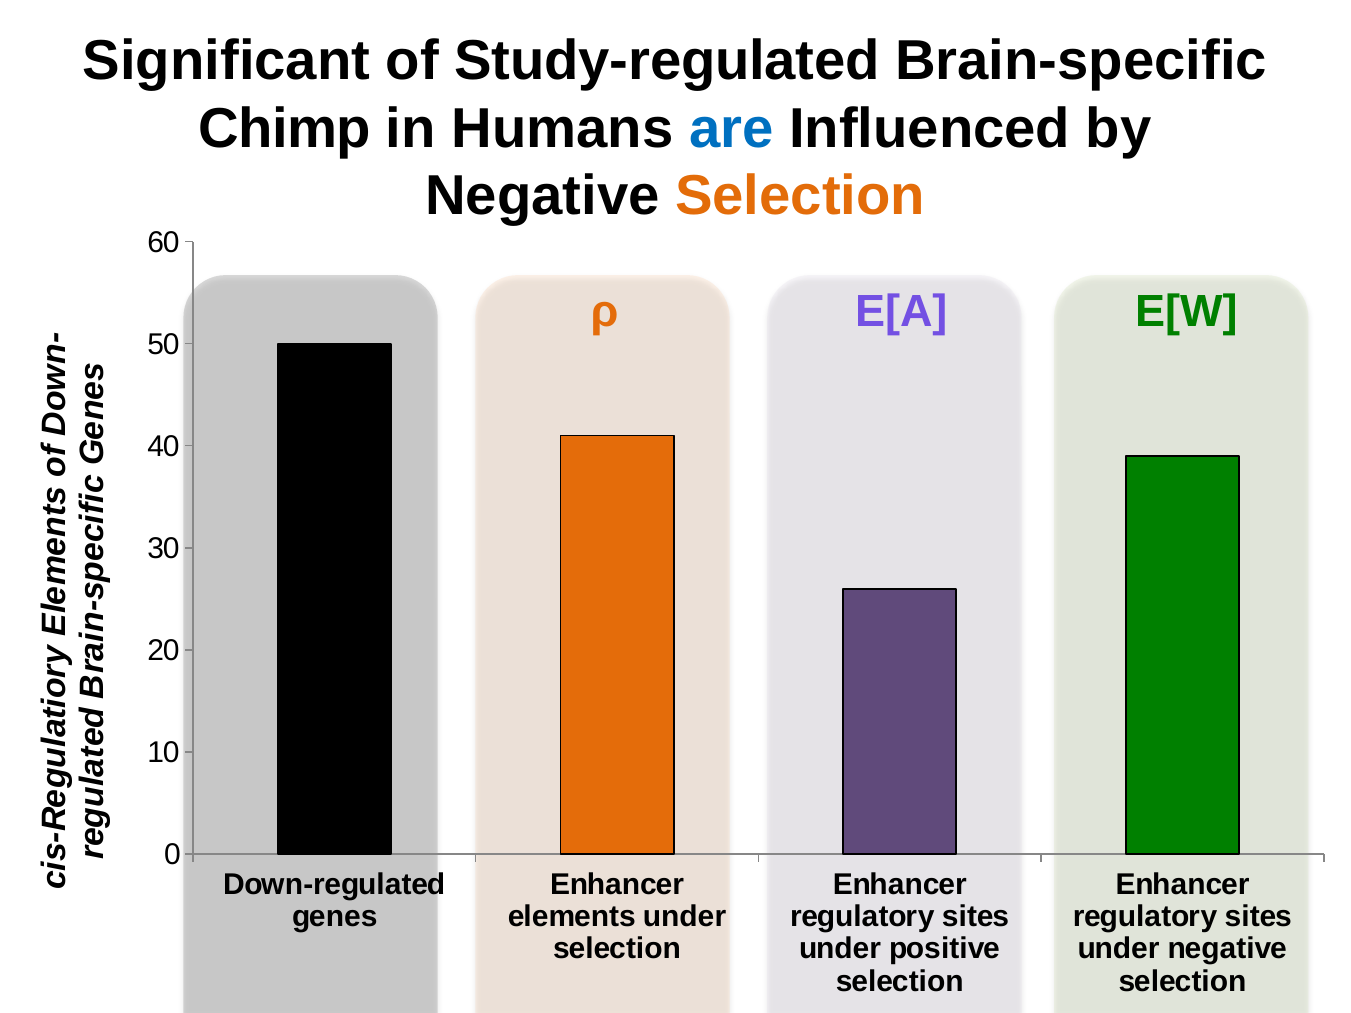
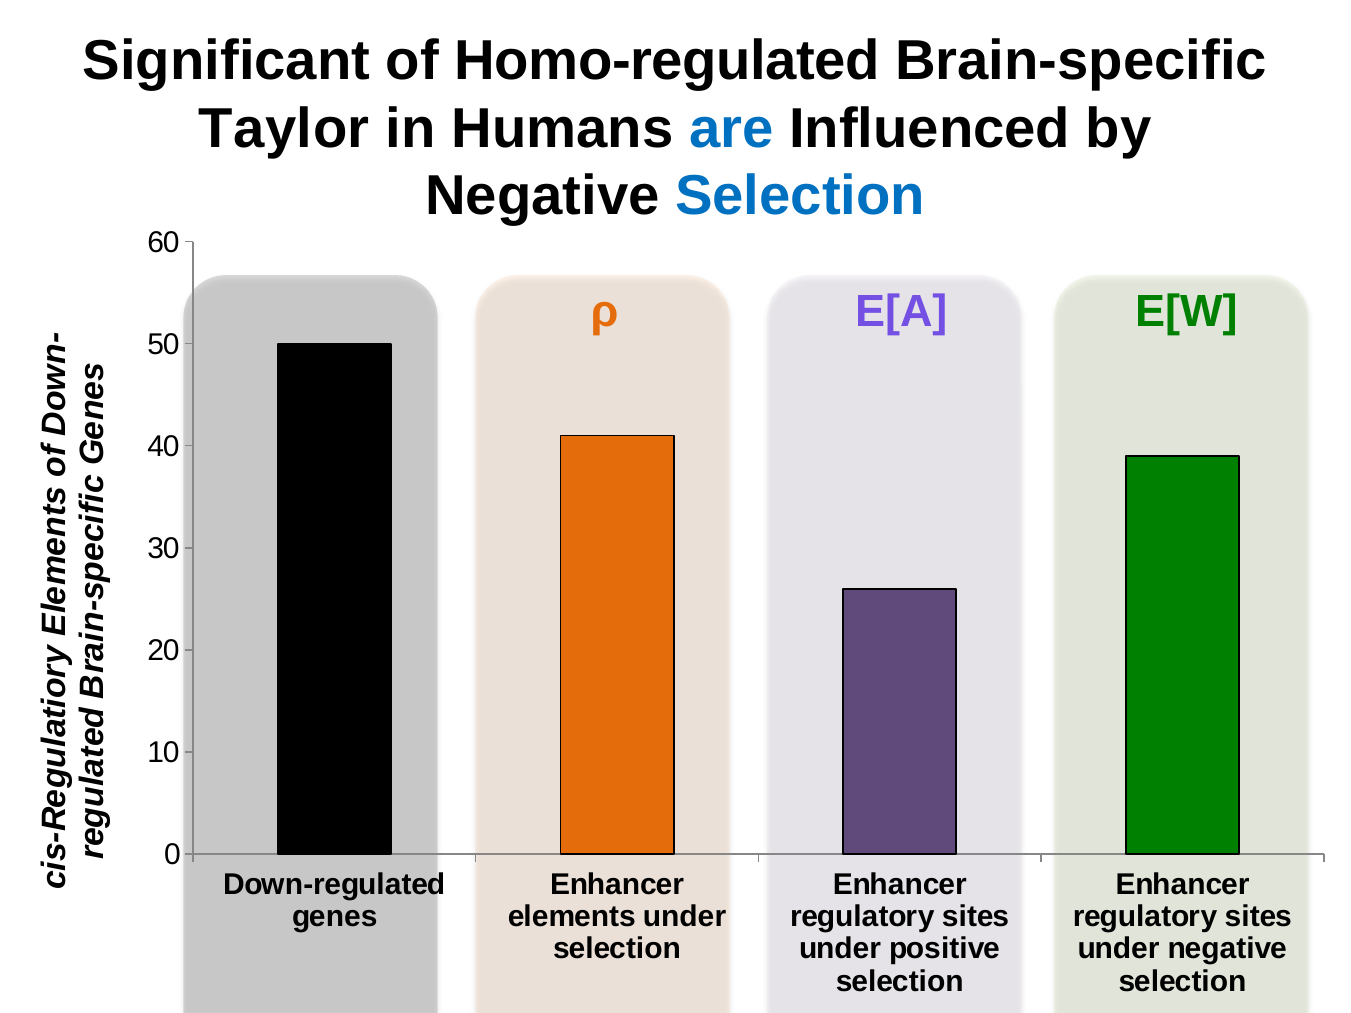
Study-regulated: Study-regulated -> Homo-regulated
Chimp: Chimp -> Taylor
Selection at (800, 196) colour: orange -> blue
